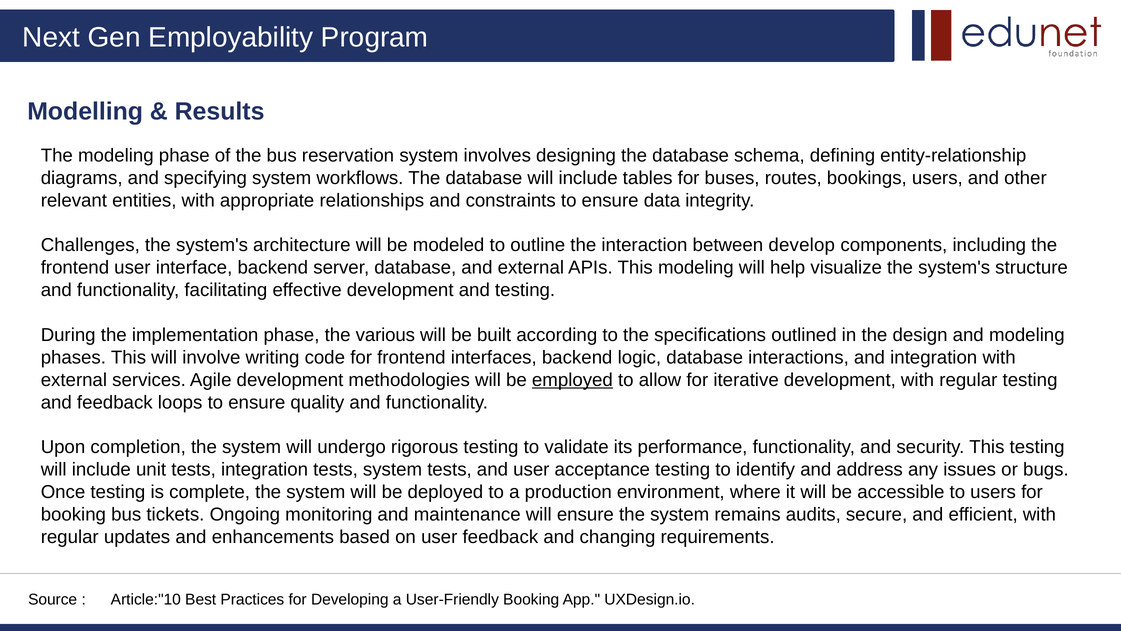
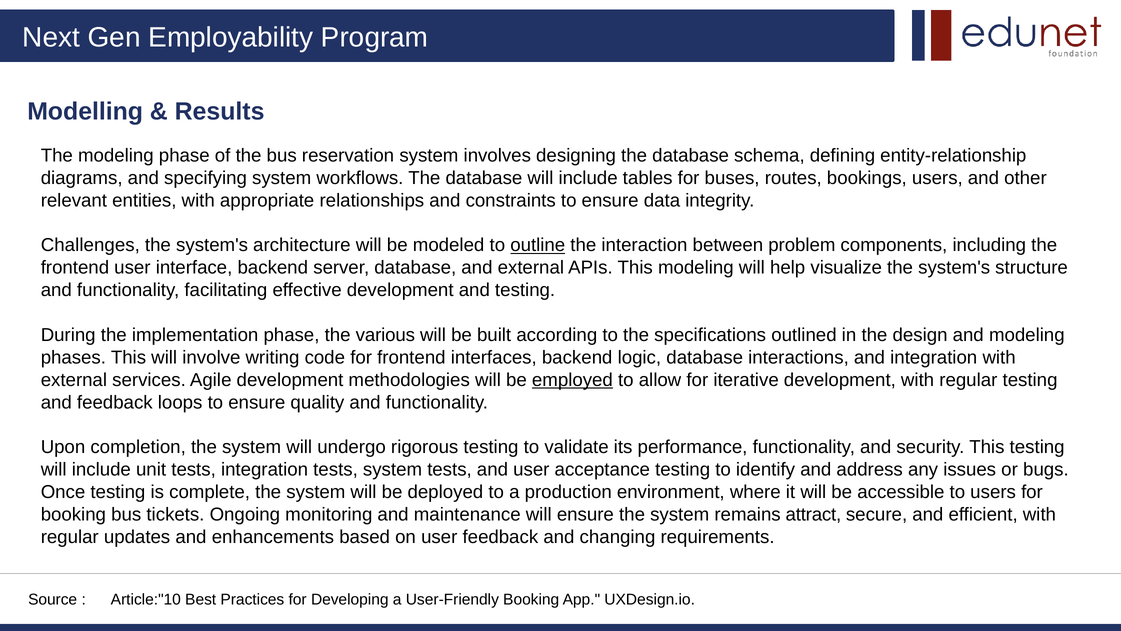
outline underline: none -> present
develop: develop -> problem
audits: audits -> attract
